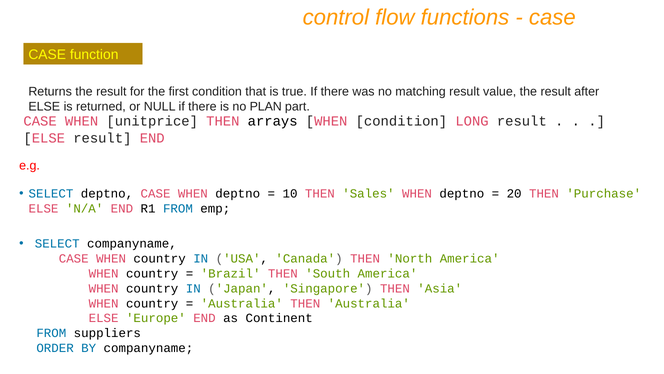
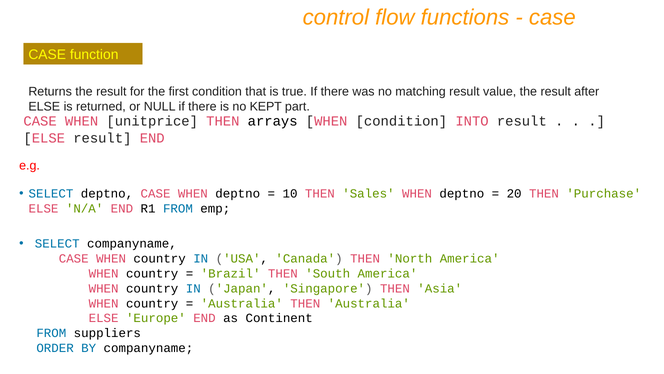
PLAN: PLAN -> KEPT
LONG: LONG -> INTO
